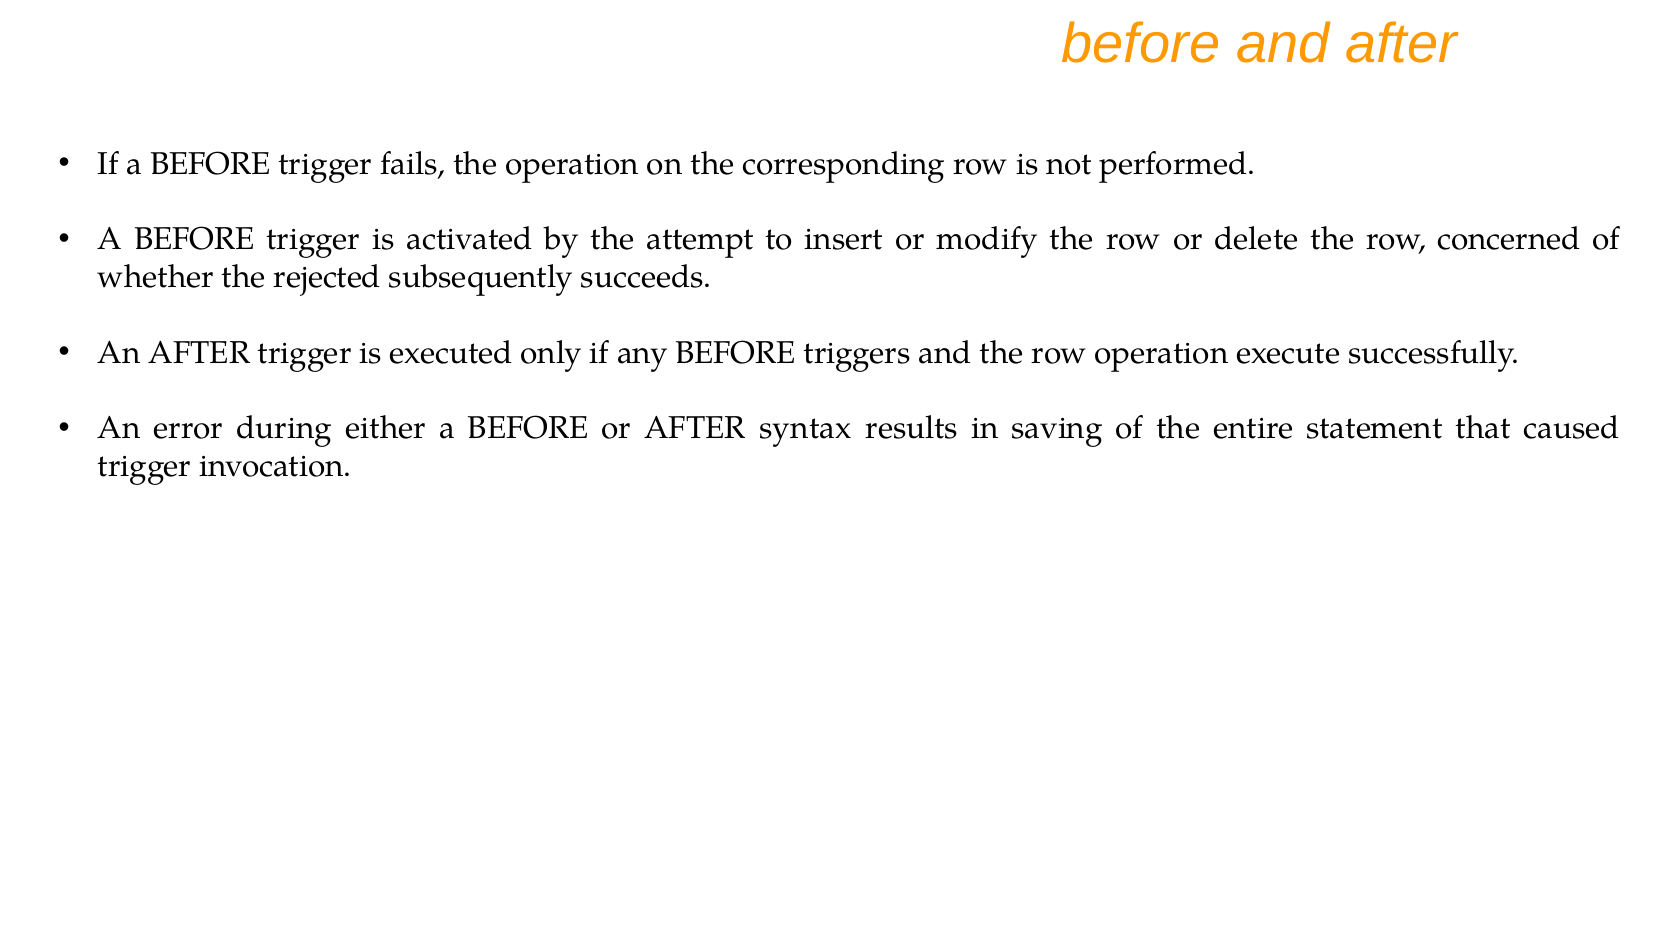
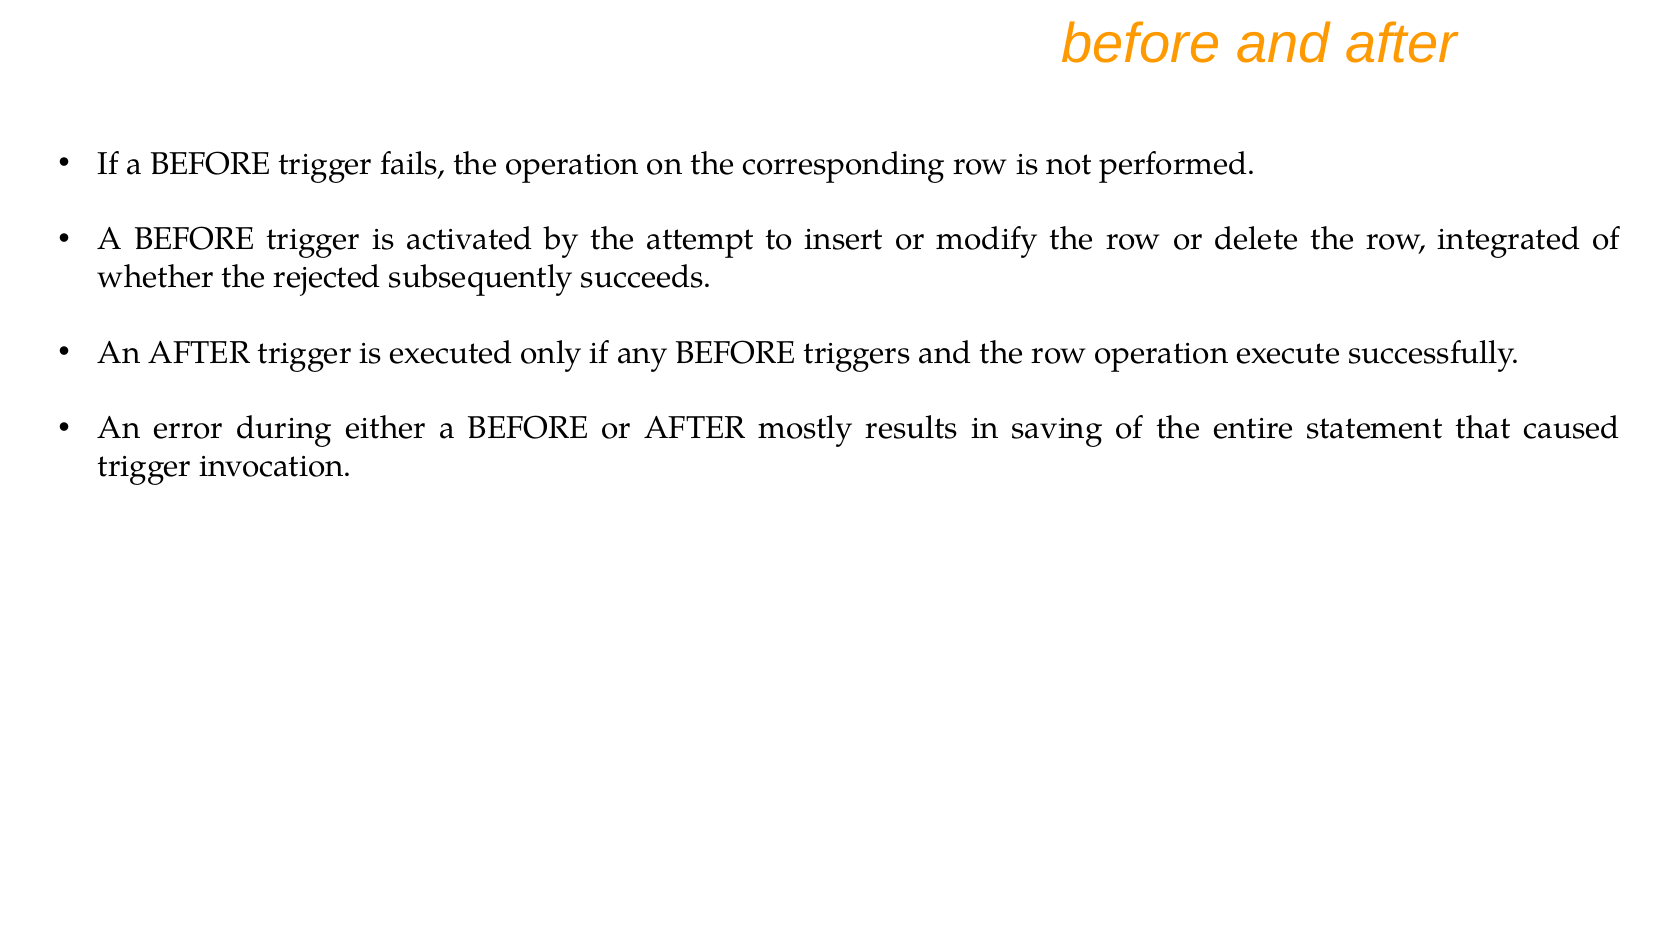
concerned: concerned -> integrated
syntax: syntax -> mostly
